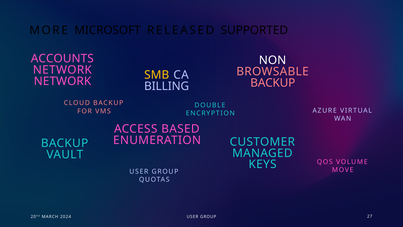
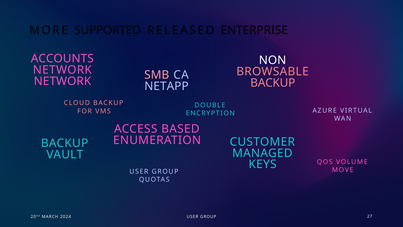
MICROSOFT: MICROSOFT -> SUPPORTED
SUPPORTED: SUPPORTED -> ENTERPRISE
SMB colour: yellow -> pink
BILLING: BILLING -> NETAPP
